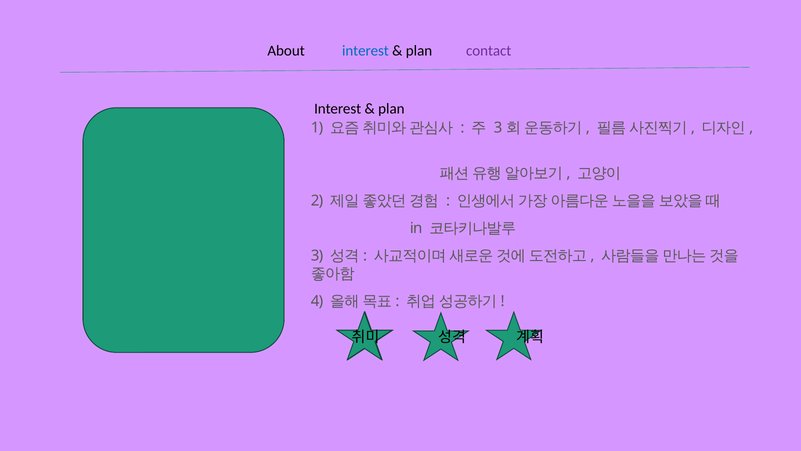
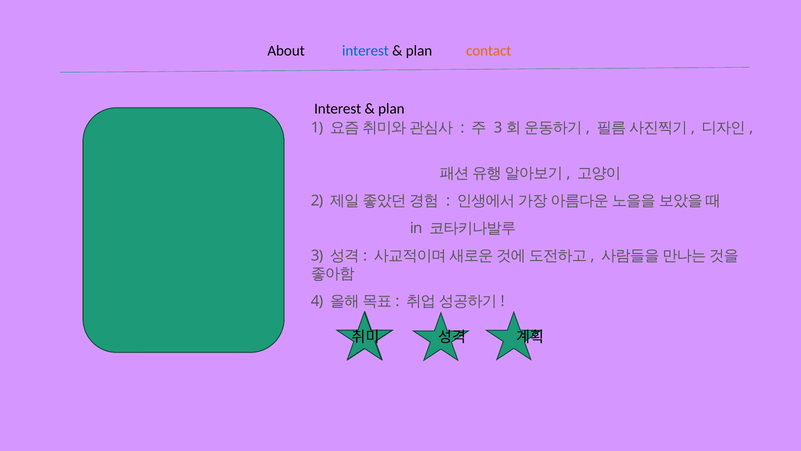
contact colour: purple -> orange
